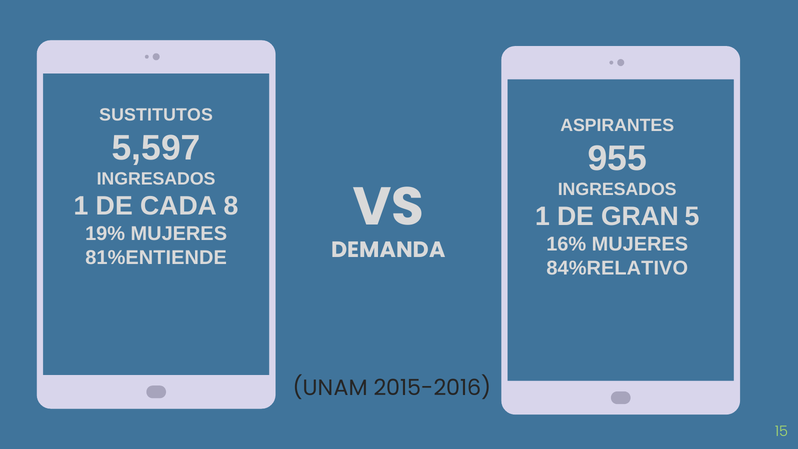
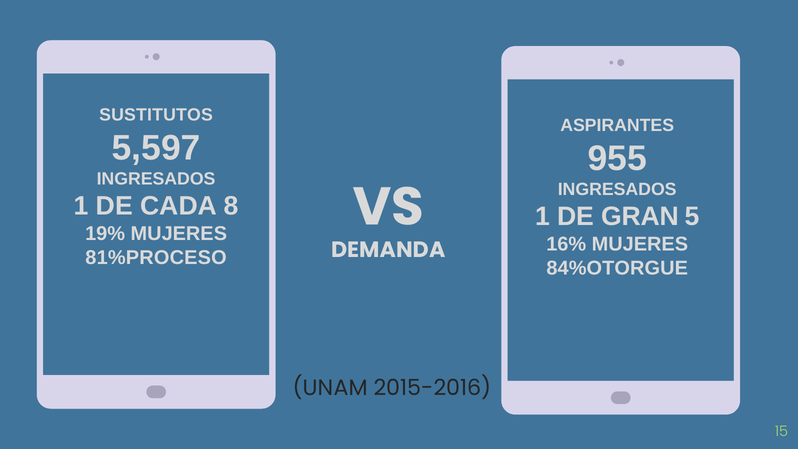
81%ENTIENDE: 81%ENTIENDE -> 81%PROCESO
84%RELATIVO: 84%RELATIVO -> 84%OTORGUE
